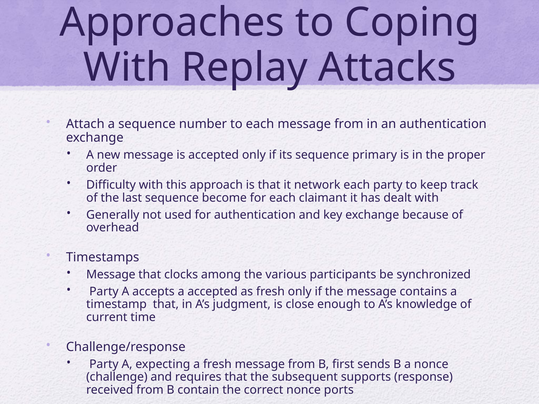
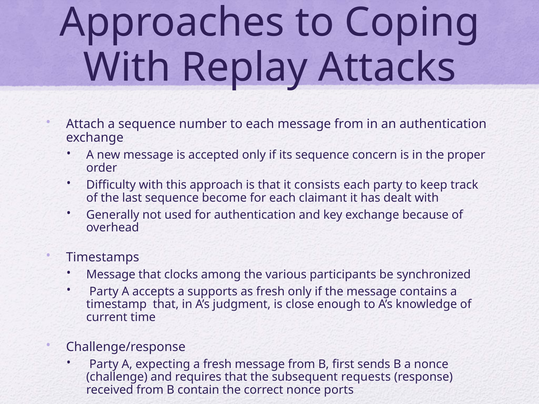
primary: primary -> concern
network: network -> consists
a accepted: accepted -> supports
supports: supports -> requests
